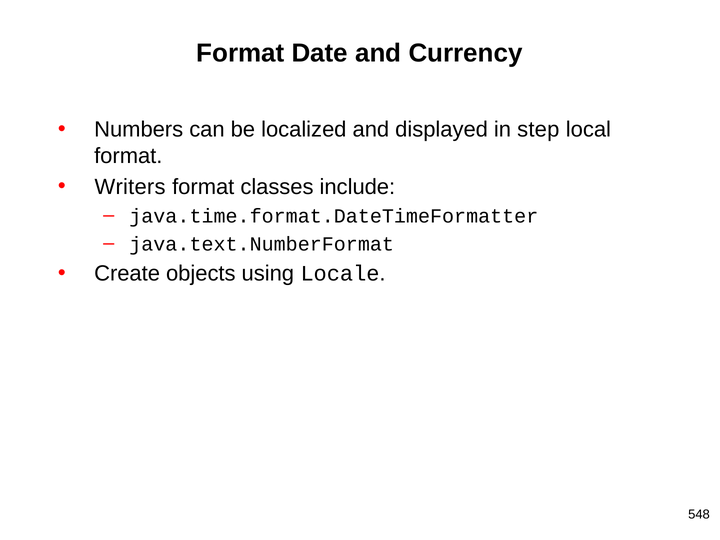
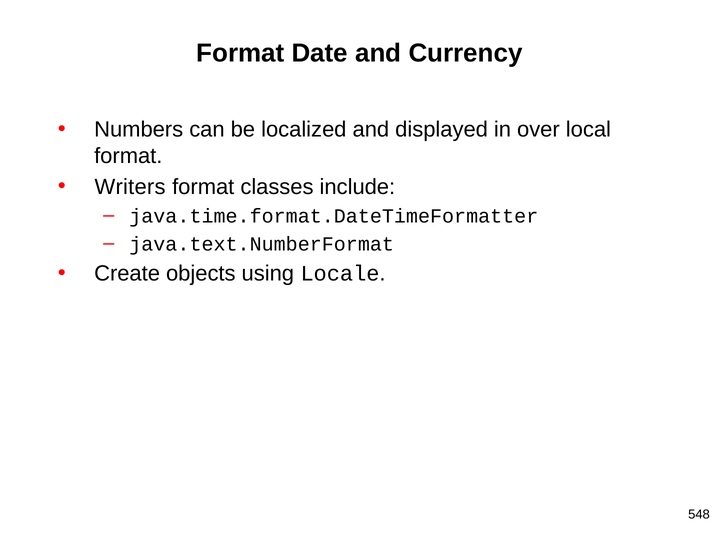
step: step -> over
